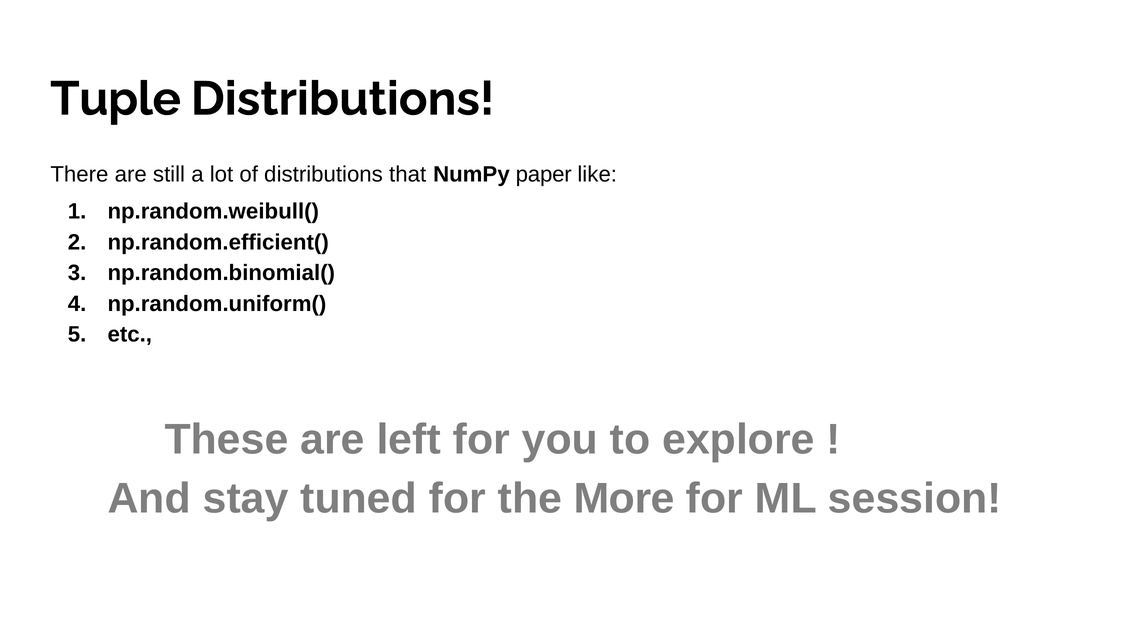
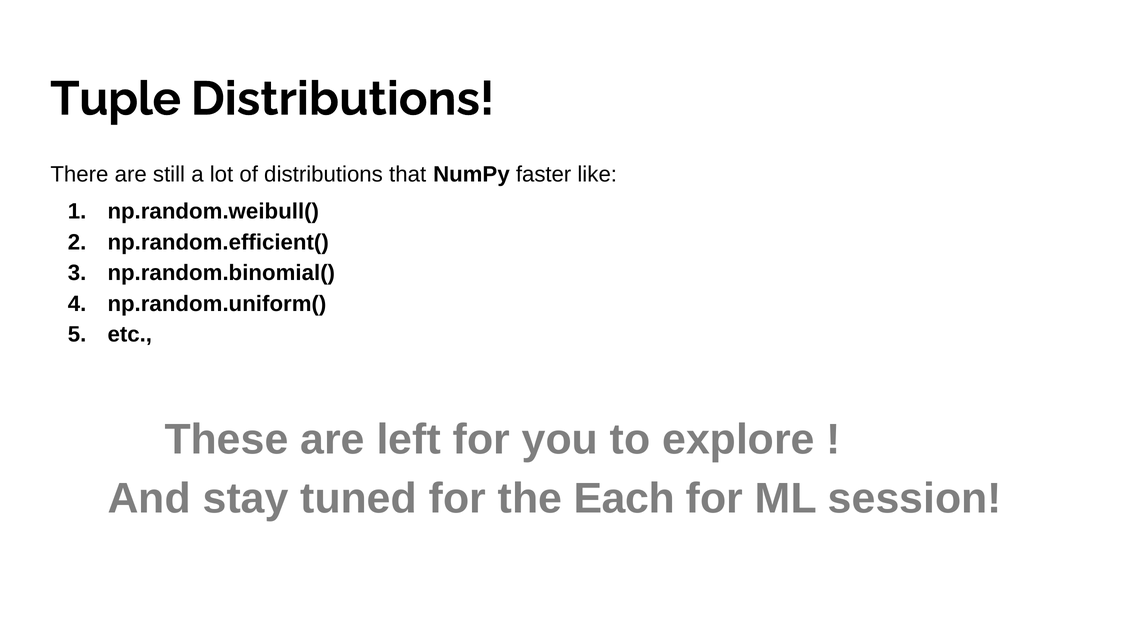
paper: paper -> faster
More: More -> Each
